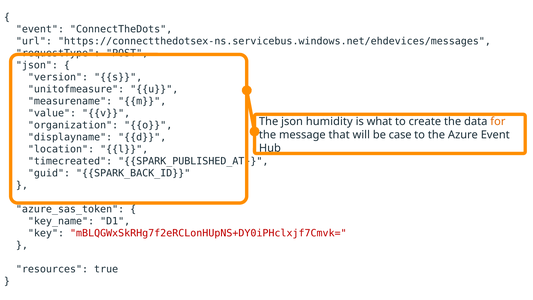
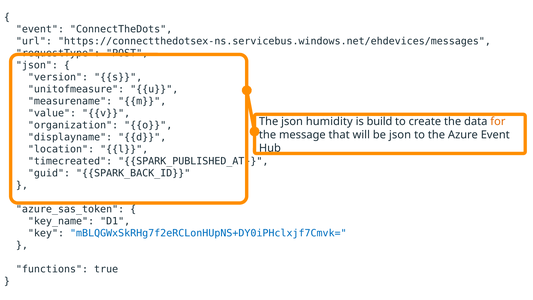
what: what -> build
be case: case -> json
mBLQGWxSkRHg7f2eRCLonHUpNS+DY0iPHclxjf7Cmvk= colour: red -> blue
resources: resources -> functions
